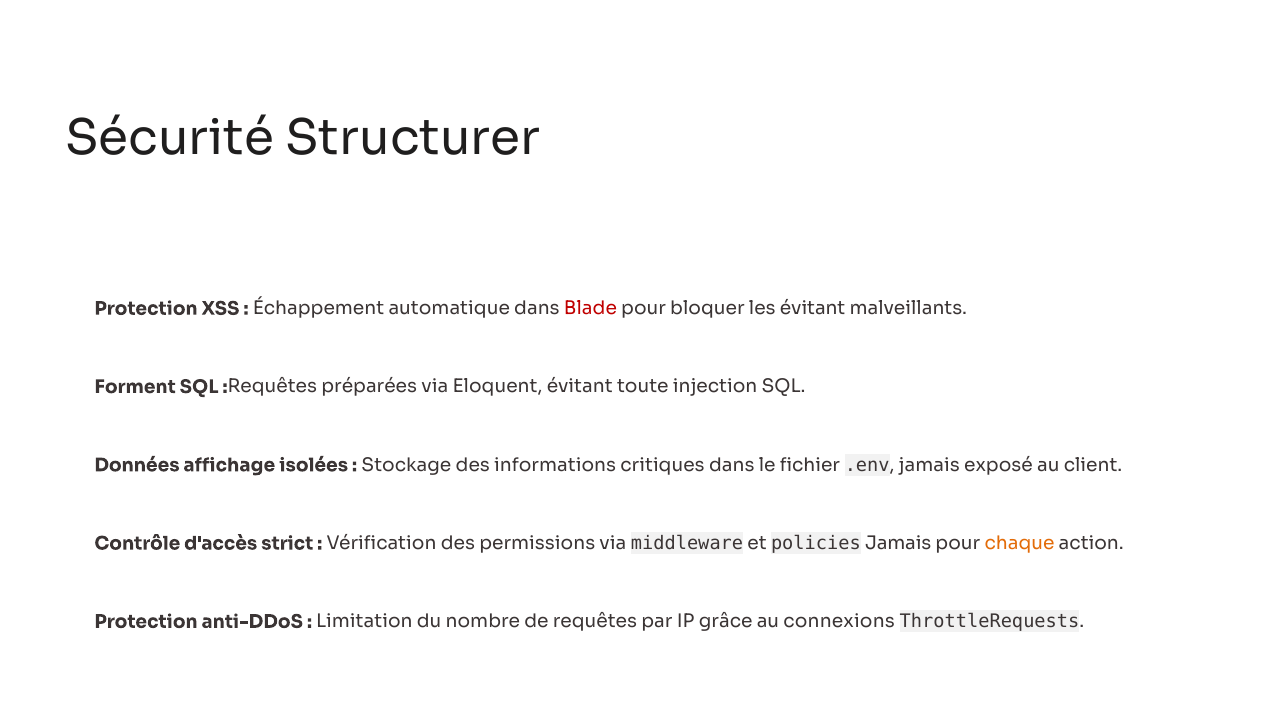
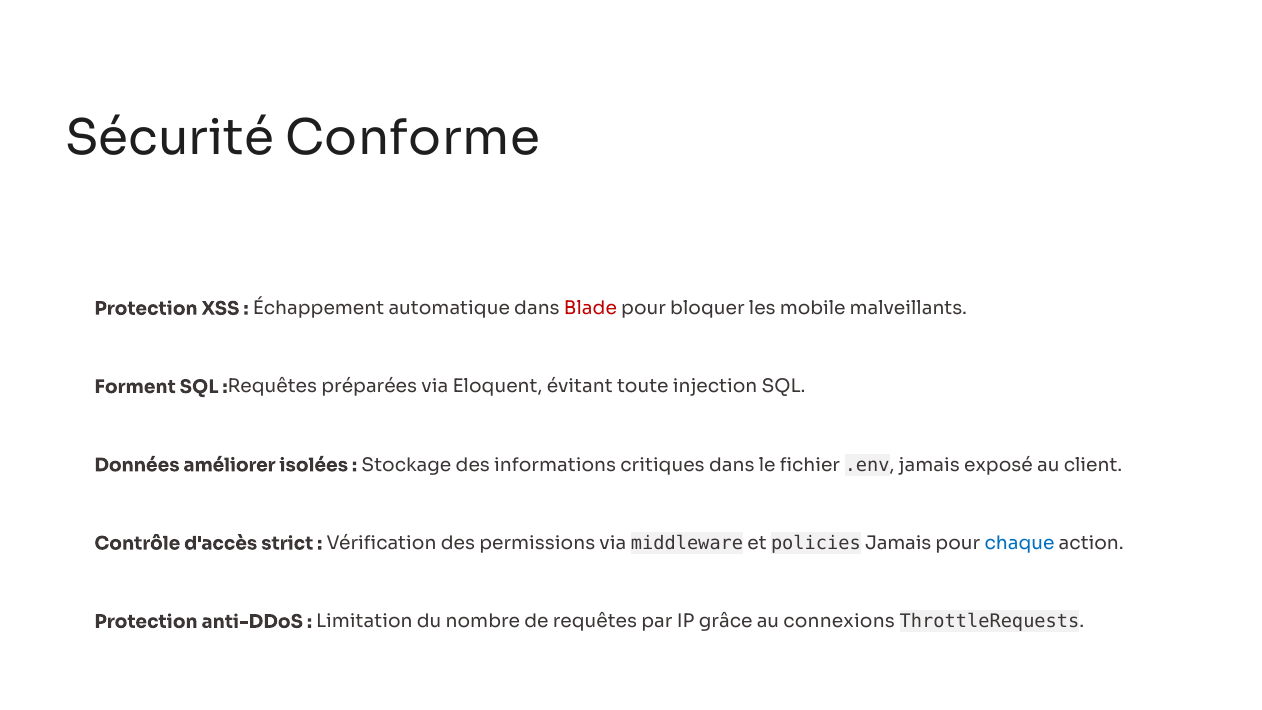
Structurer: Structurer -> Conforme
les évitant: évitant -> mobile
affichage: affichage -> améliorer
chaque colour: orange -> blue
